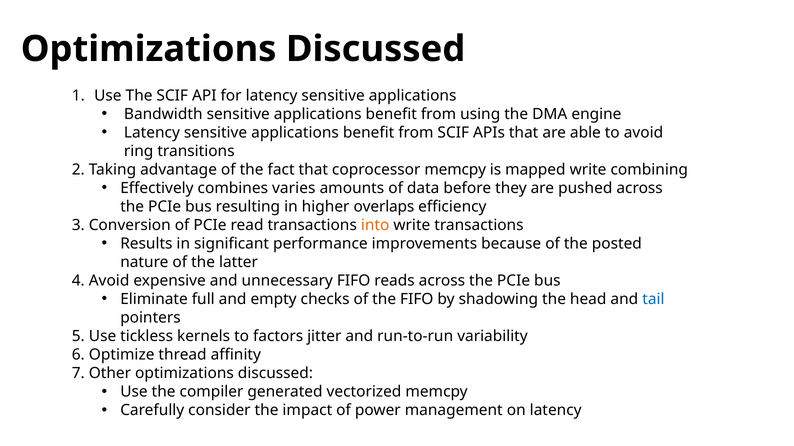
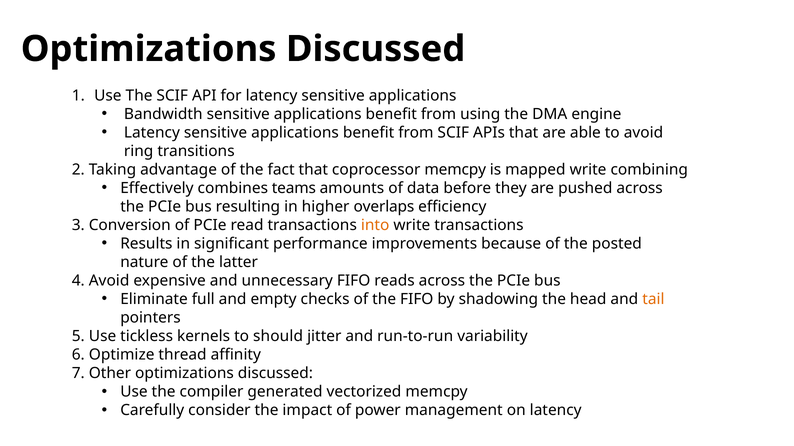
varies: varies -> teams
tail colour: blue -> orange
factors: factors -> should
